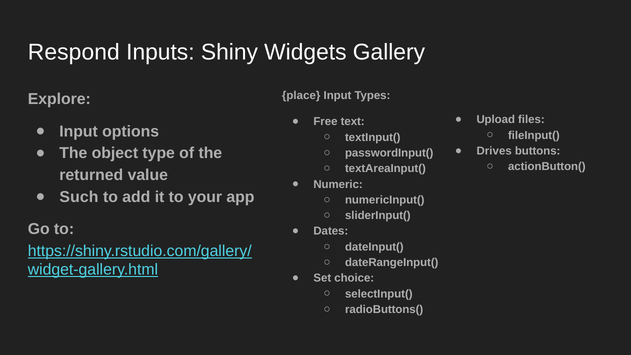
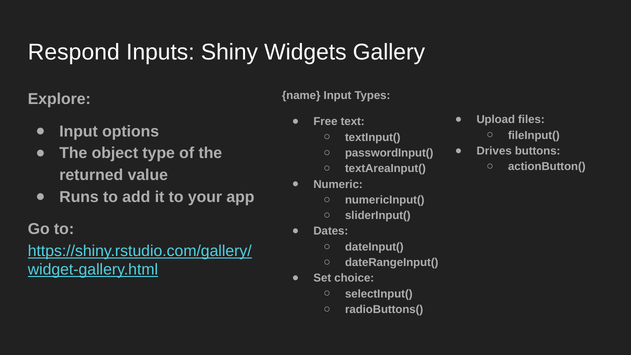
place: place -> name
Such: Such -> Runs
